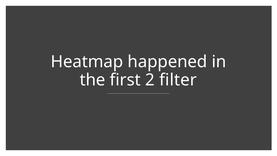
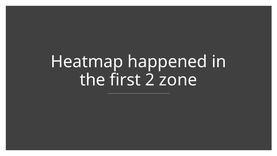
filter: filter -> zone
